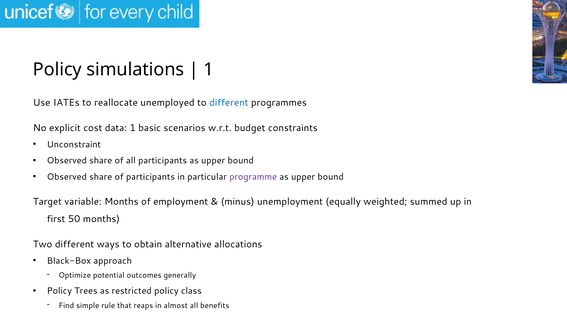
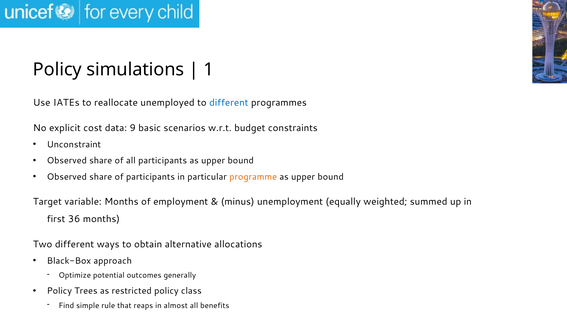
data 1: 1 -> 9
programme colour: purple -> orange
50: 50 -> 36
